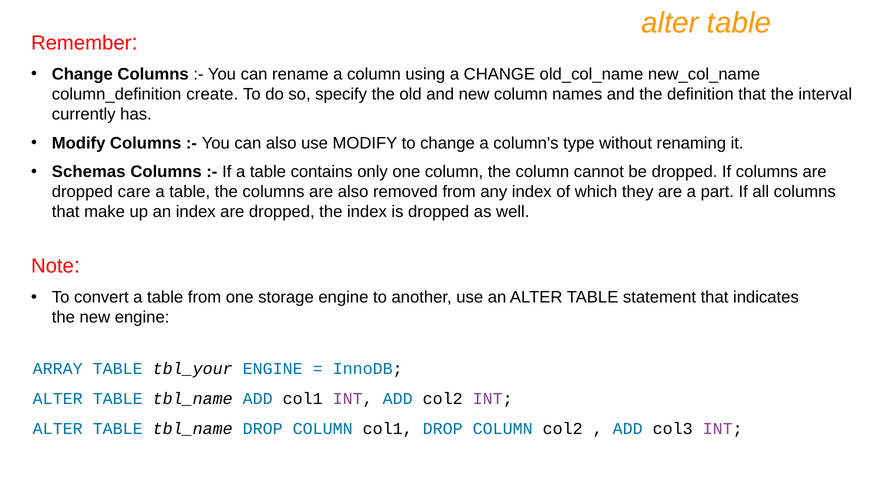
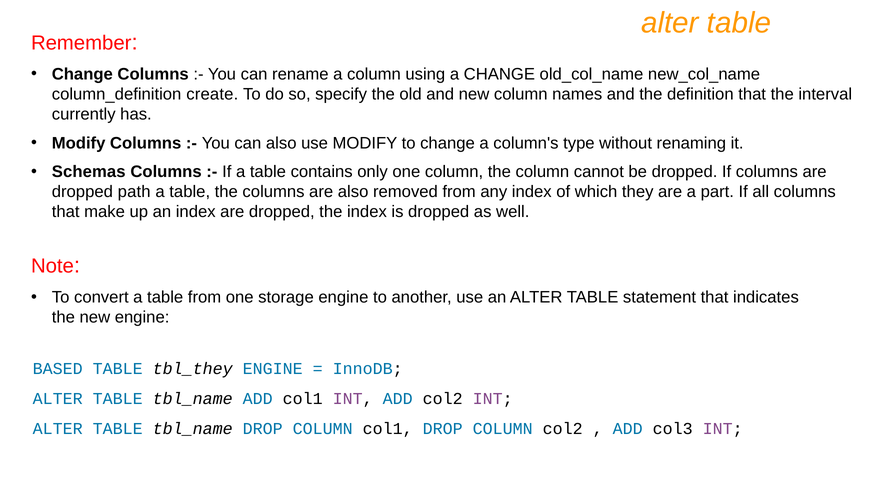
care: care -> path
ARRAY: ARRAY -> BASED
tbl_your: tbl_your -> tbl_they
